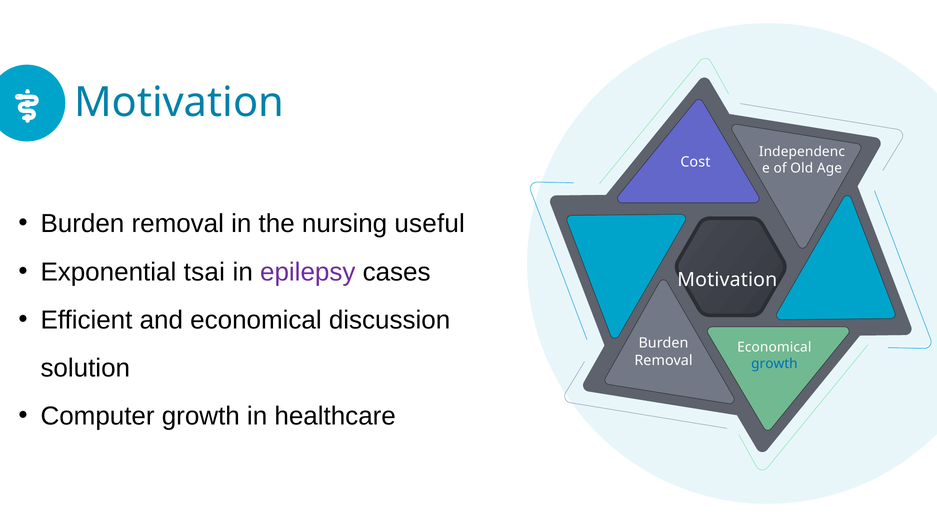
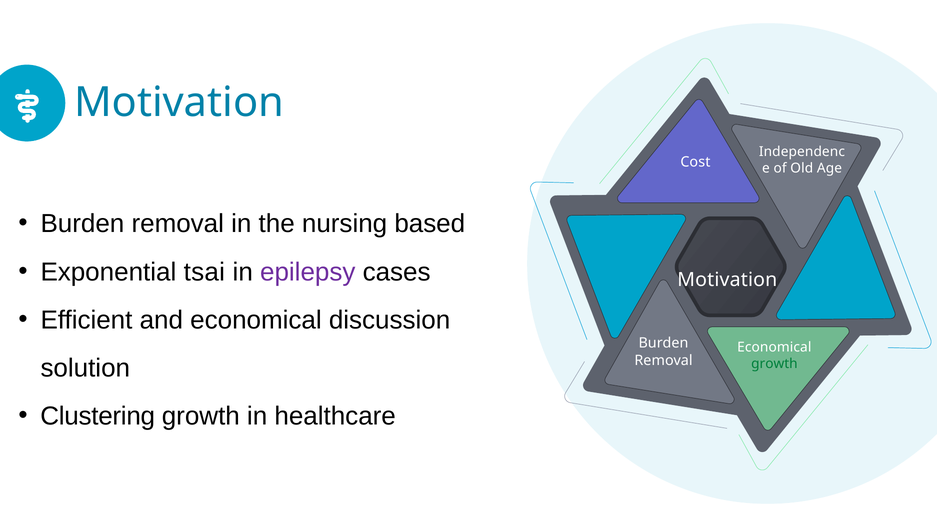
useful: useful -> based
growth at (774, 364) colour: blue -> green
Computer: Computer -> Clustering
